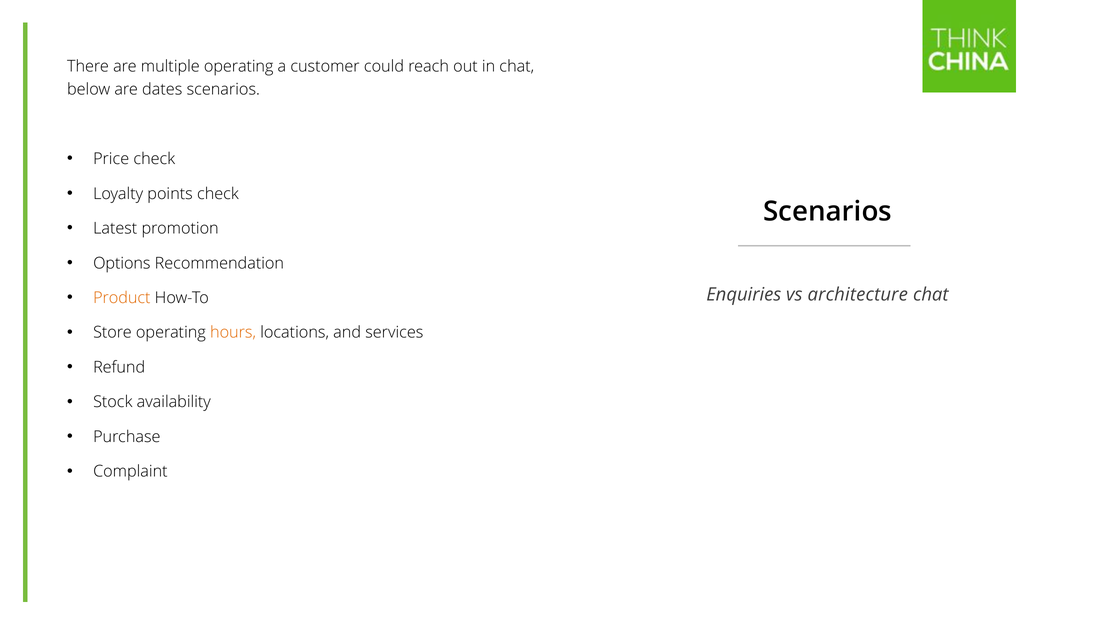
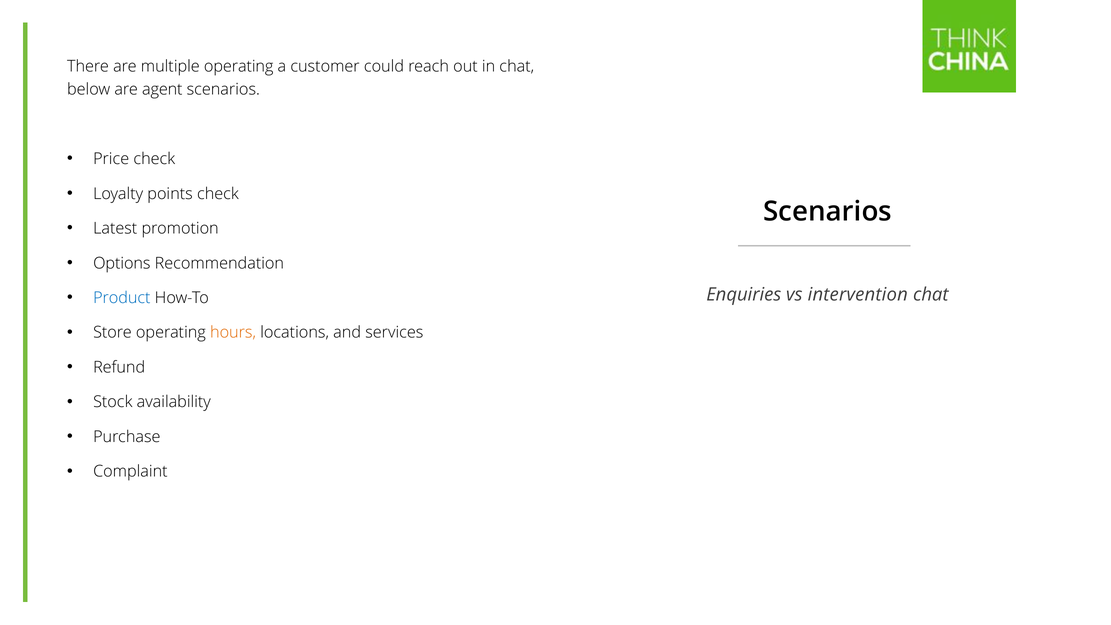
dates: dates -> agent
architecture: architecture -> intervention
Product colour: orange -> blue
